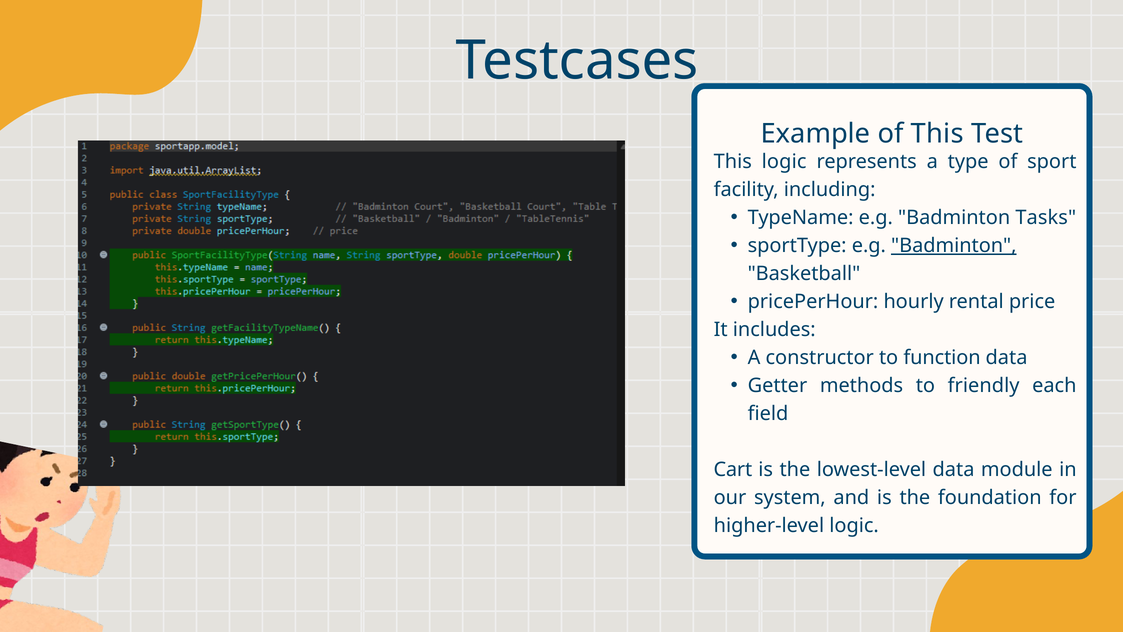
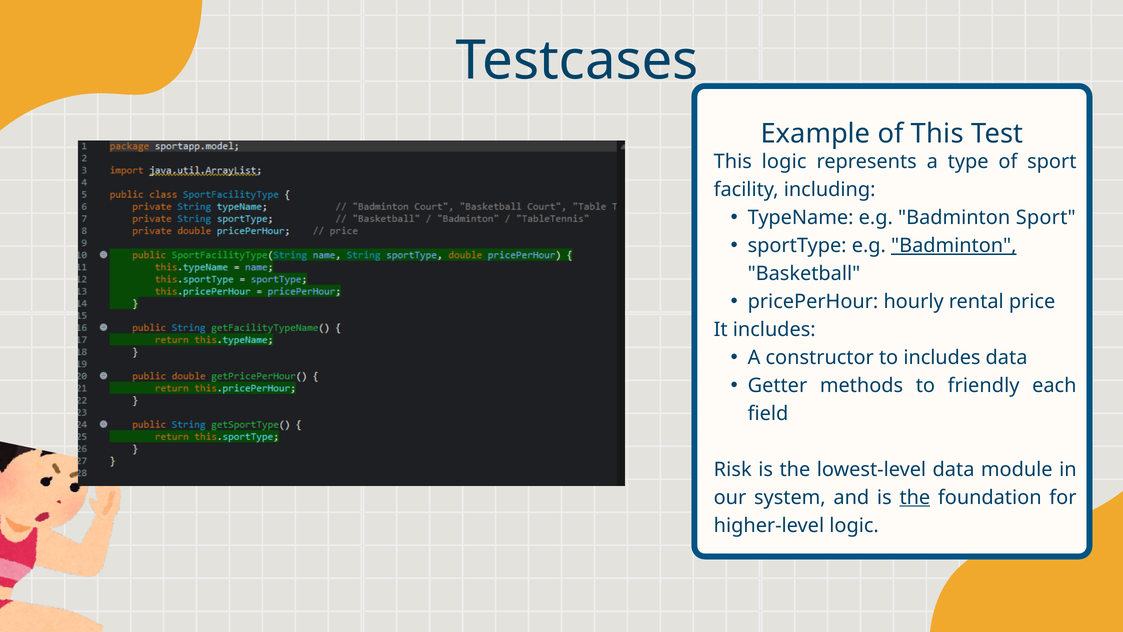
Badminton Tasks: Tasks -> Sport
to function: function -> includes
Cart: Cart -> Risk
the at (915, 497) underline: none -> present
